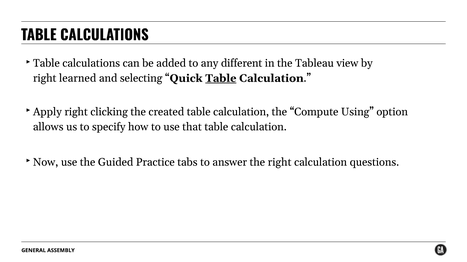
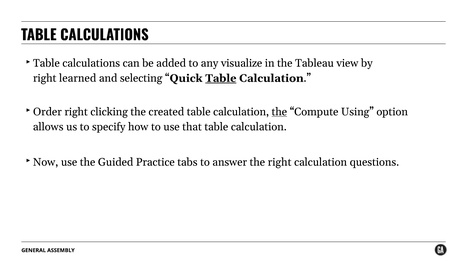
different: different -> visualize
Apply: Apply -> Order
the at (279, 112) underline: none -> present
